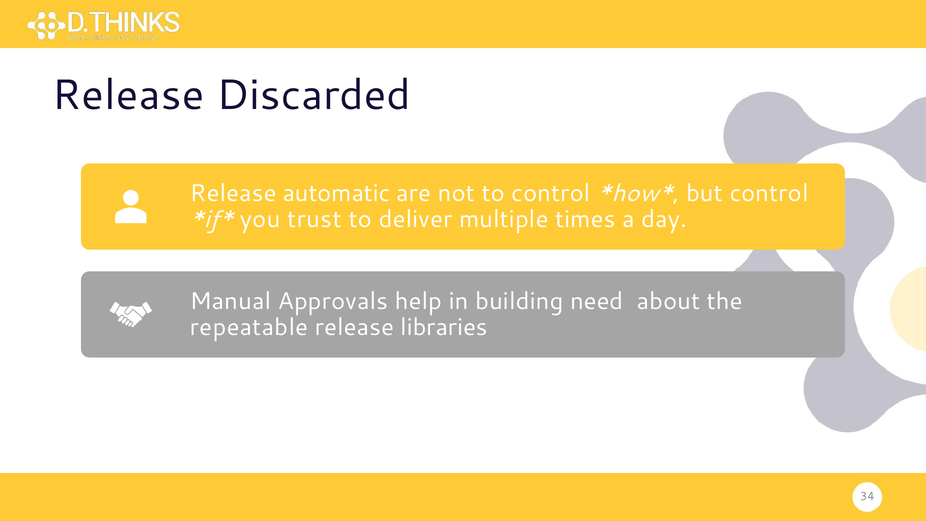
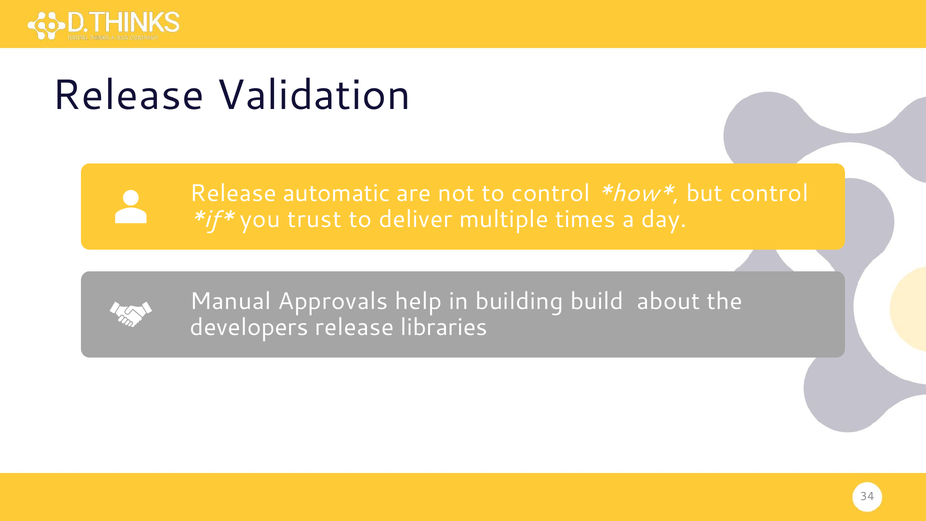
Discarded: Discarded -> Validation
need: need -> build
repeatable: repeatable -> developers
